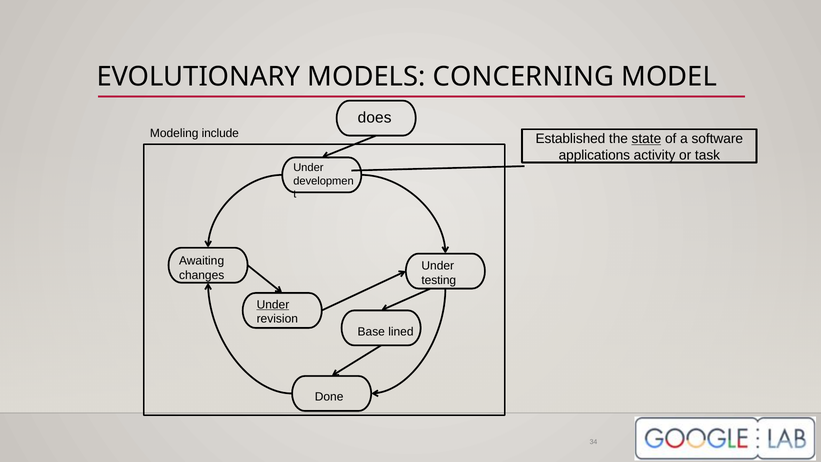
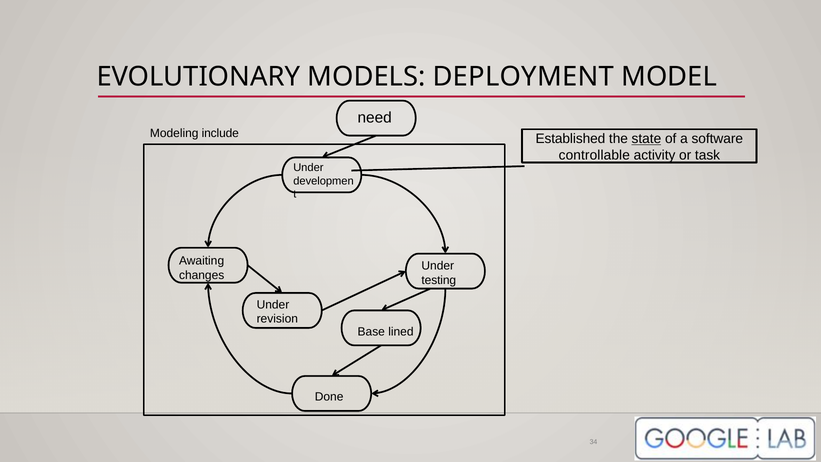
CONCERNING: CONCERNING -> DEPLOYMENT
does: does -> need
applications: applications -> controllable
Under at (273, 305) underline: present -> none
